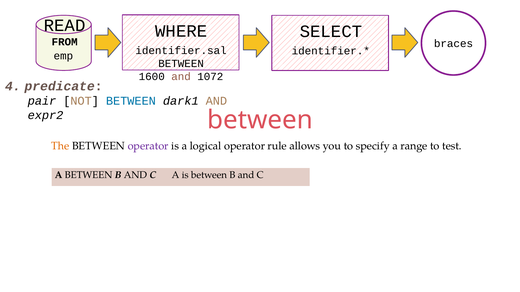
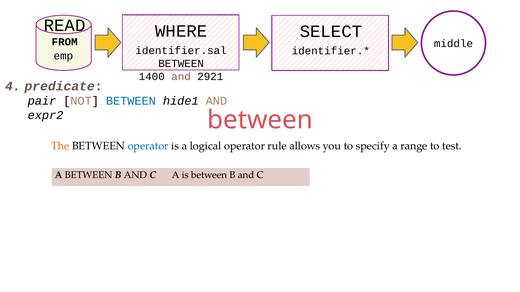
braces: braces -> middle
1600: 1600 -> 1400
1072: 1072 -> 2921
dark1: dark1 -> hide1
operator at (148, 146) colour: purple -> blue
